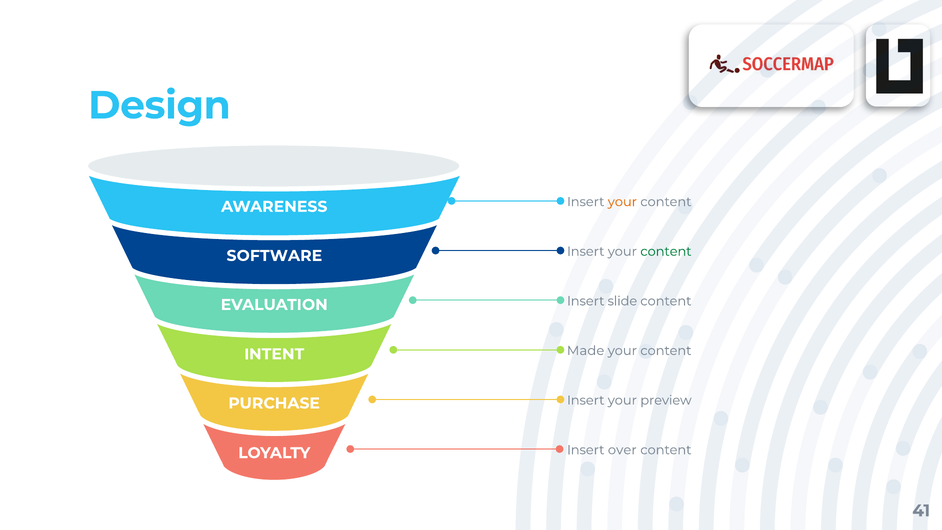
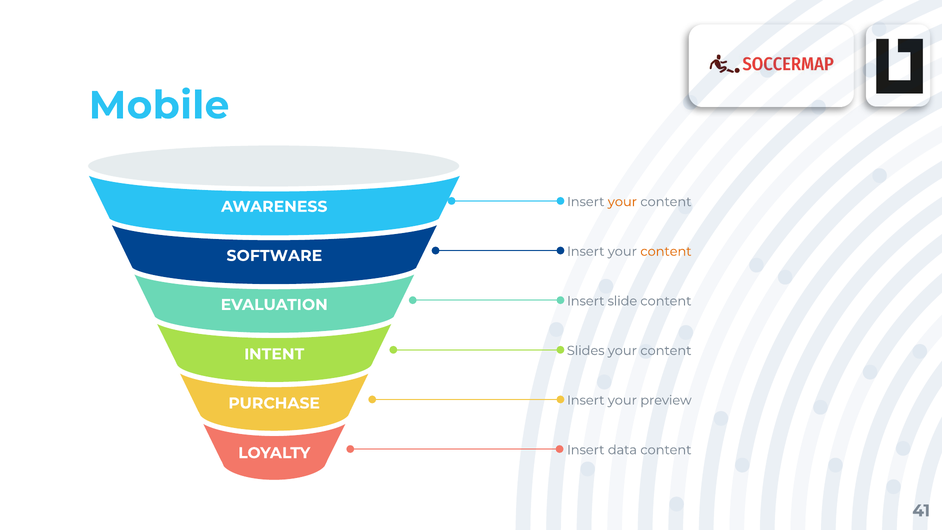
Design: Design -> Mobile
content at (666, 251) colour: green -> orange
Made: Made -> Slides
over: over -> data
